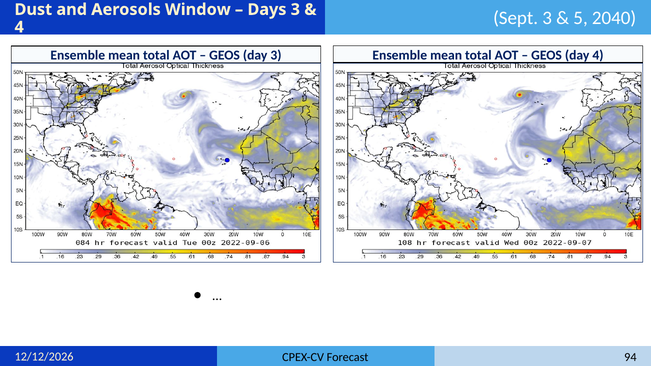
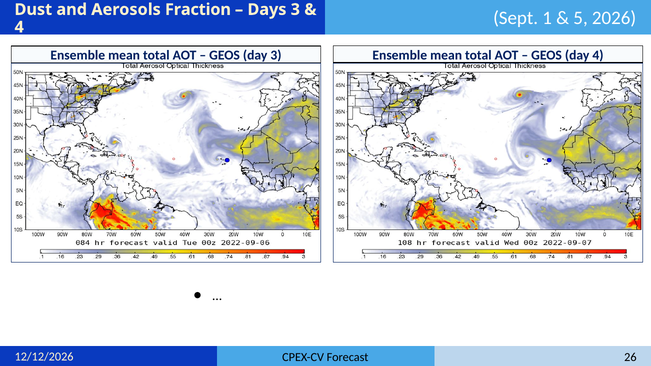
Window: Window -> Fraction
Sept 3: 3 -> 1
2040: 2040 -> 2026
94: 94 -> 26
